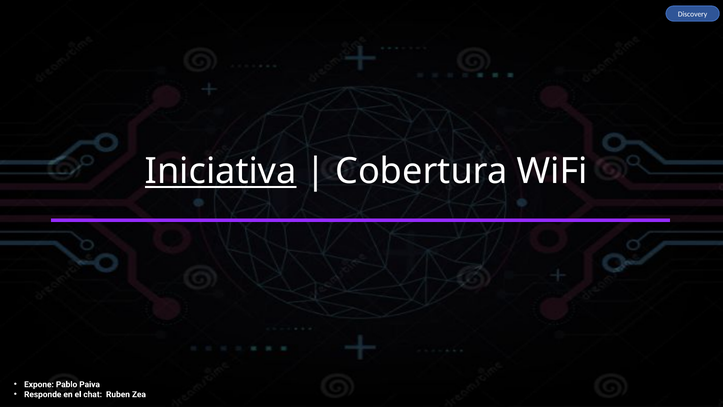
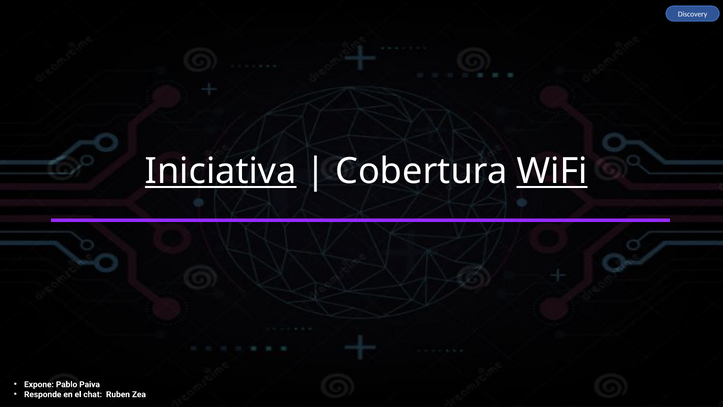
WiFi underline: none -> present
